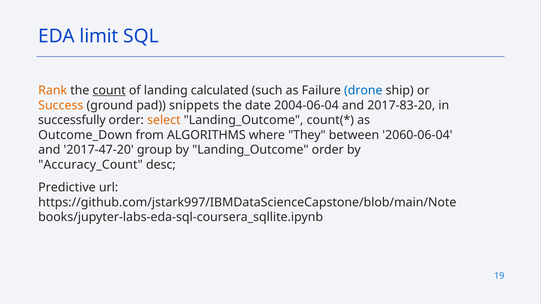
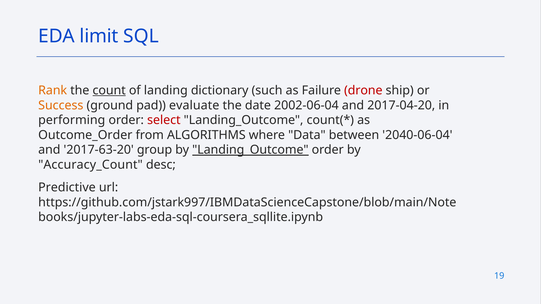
calculated: calculated -> dictionary
drone colour: blue -> red
snippets: snippets -> evaluate
2004-06-04: 2004-06-04 -> 2002-06-04
2017-83-20: 2017-83-20 -> 2017-04-20
successfully: successfully -> performing
select colour: orange -> red
Outcome_Down: Outcome_Down -> Outcome_Order
They: They -> Data
2060-06-04: 2060-06-04 -> 2040-06-04
2017-47-20: 2017-47-20 -> 2017-63-20
Landing_Outcome at (250, 150) underline: none -> present
